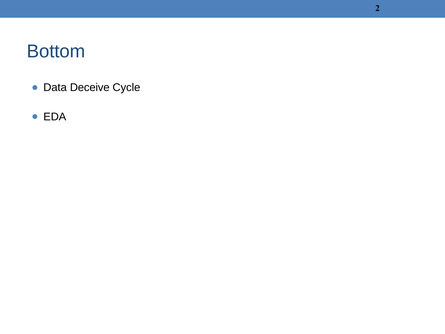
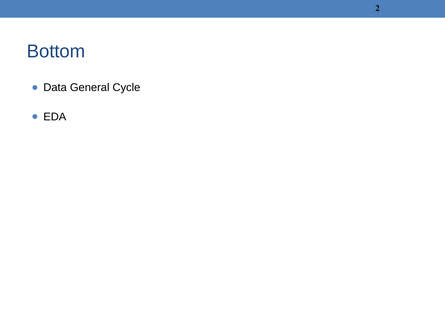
Deceive: Deceive -> General
